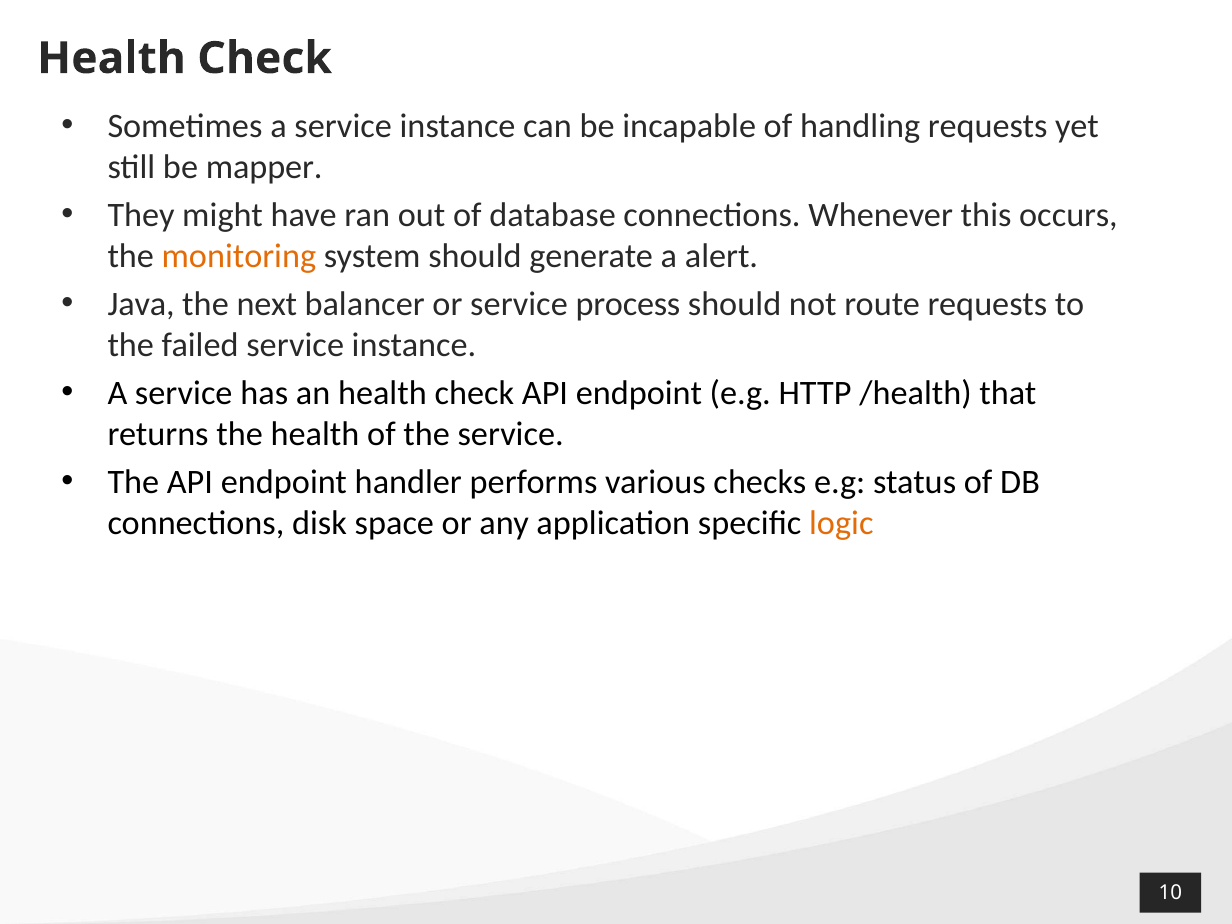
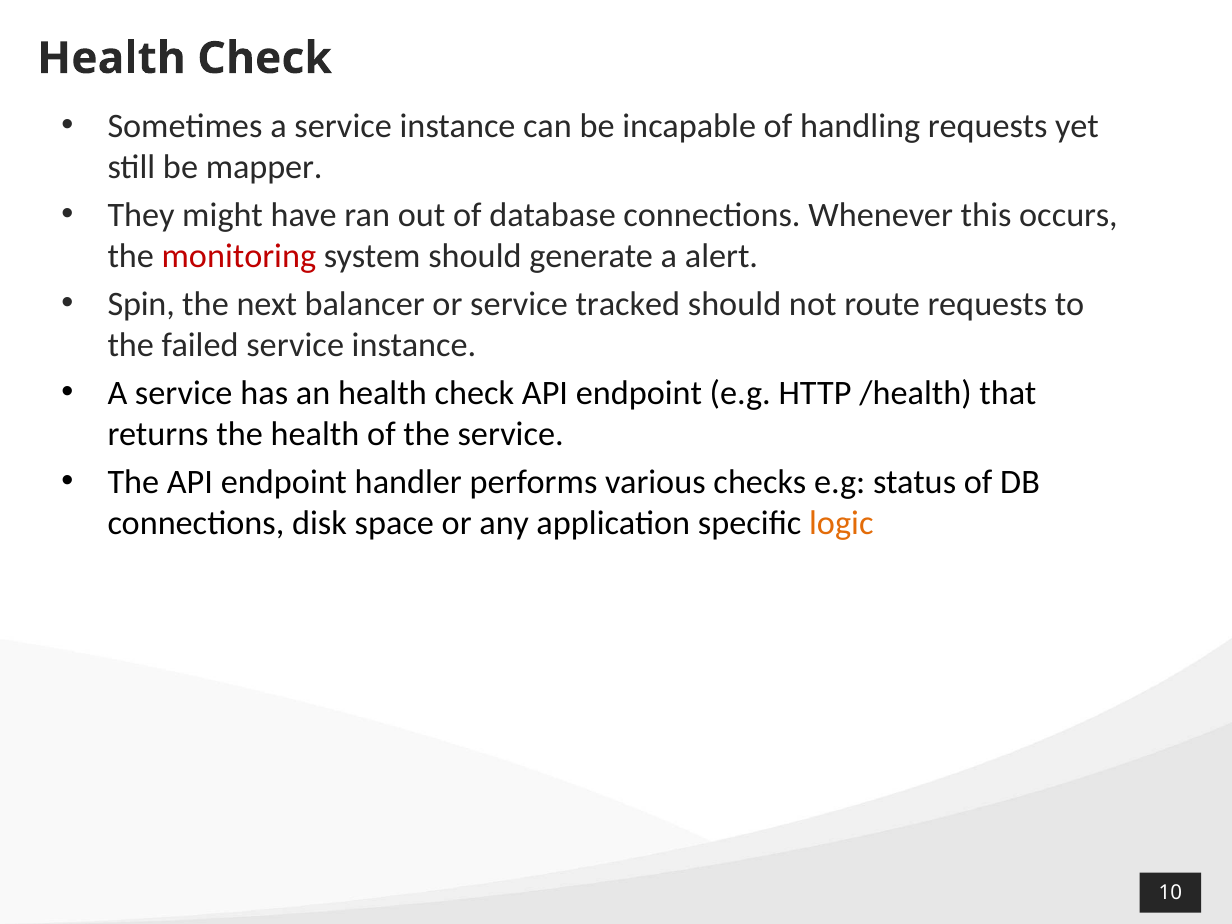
monitoring colour: orange -> red
Java: Java -> Spin
process: process -> tracked
